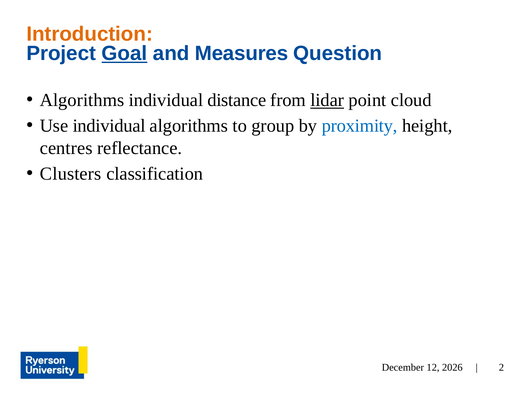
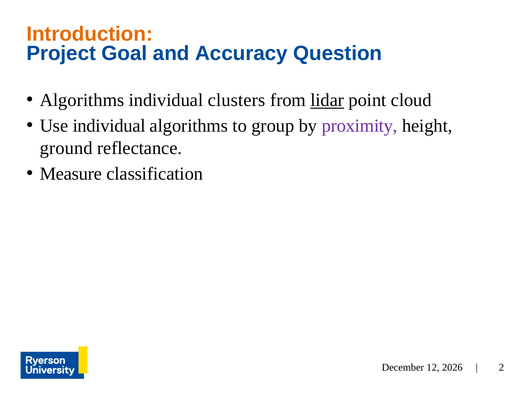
Goal underline: present -> none
Measures: Measures -> Accuracy
distance: distance -> clusters
proximity colour: blue -> purple
centres: centres -> ground
Clusters: Clusters -> Measure
